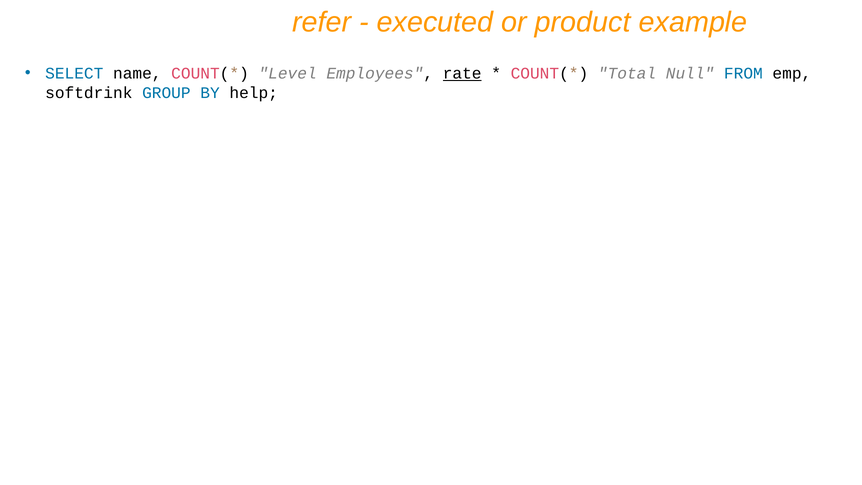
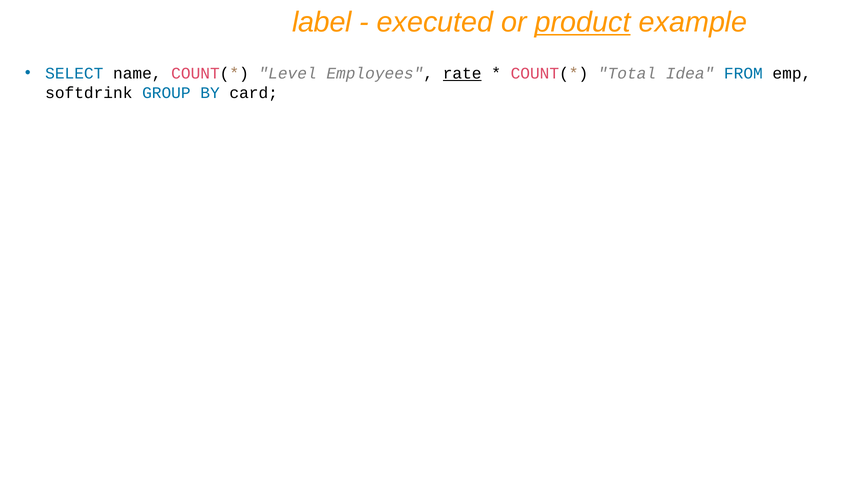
refer: refer -> label
product underline: none -> present
Null: Null -> Idea
help: help -> card
